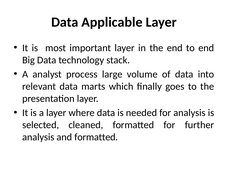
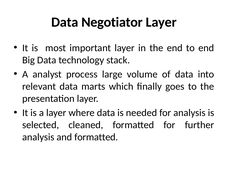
Applicable: Applicable -> Negotiator
